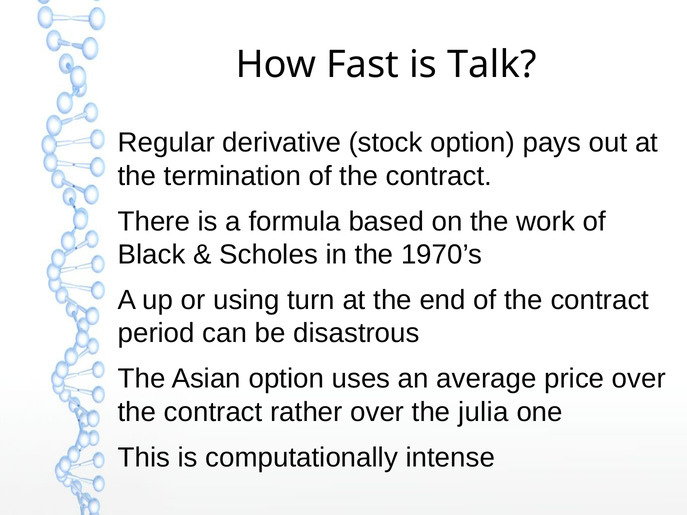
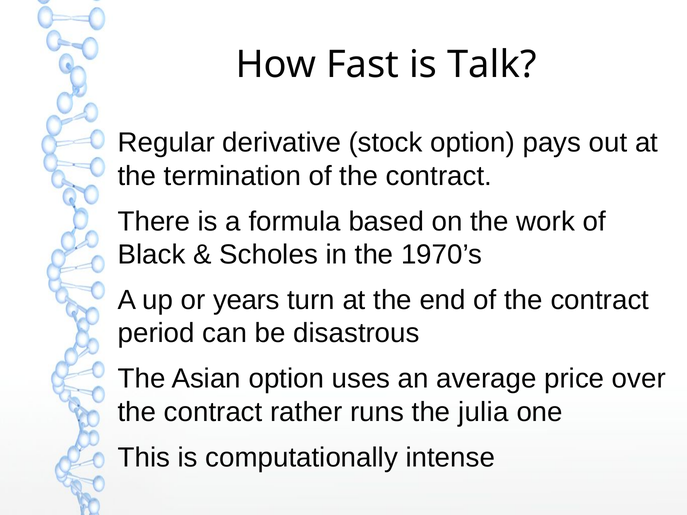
using: using -> years
rather over: over -> runs
